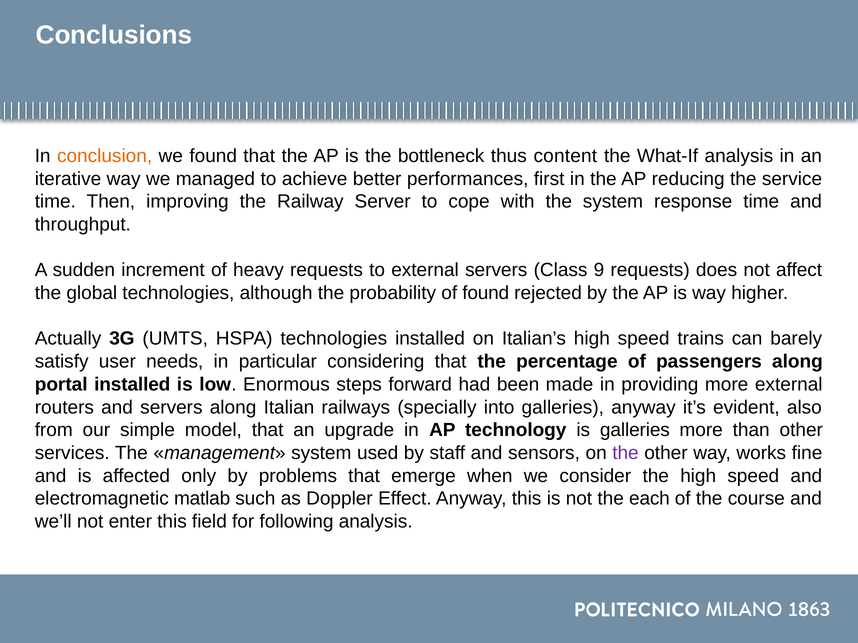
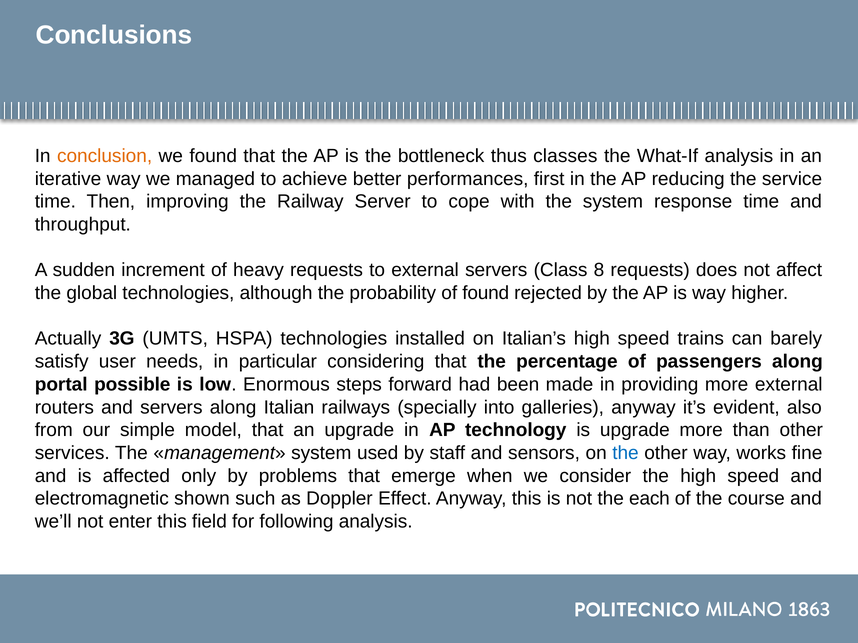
content: content -> classes
9: 9 -> 8
portal installed: installed -> possible
is galleries: galleries -> upgrade
the at (626, 453) colour: purple -> blue
matlab: matlab -> shown
